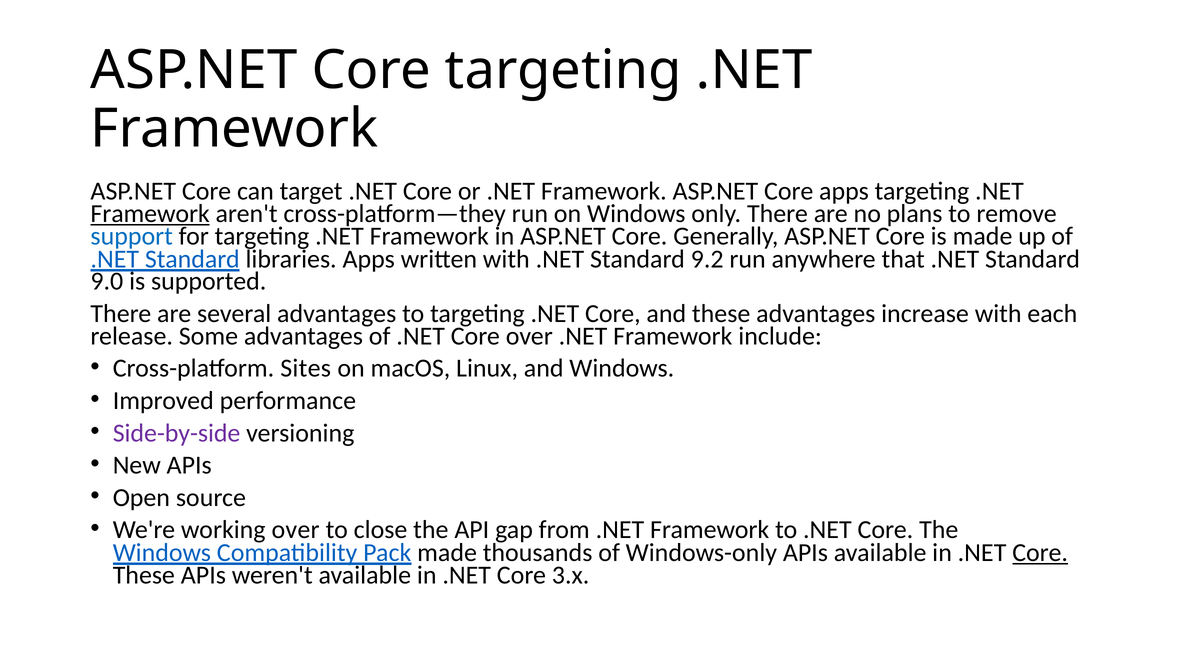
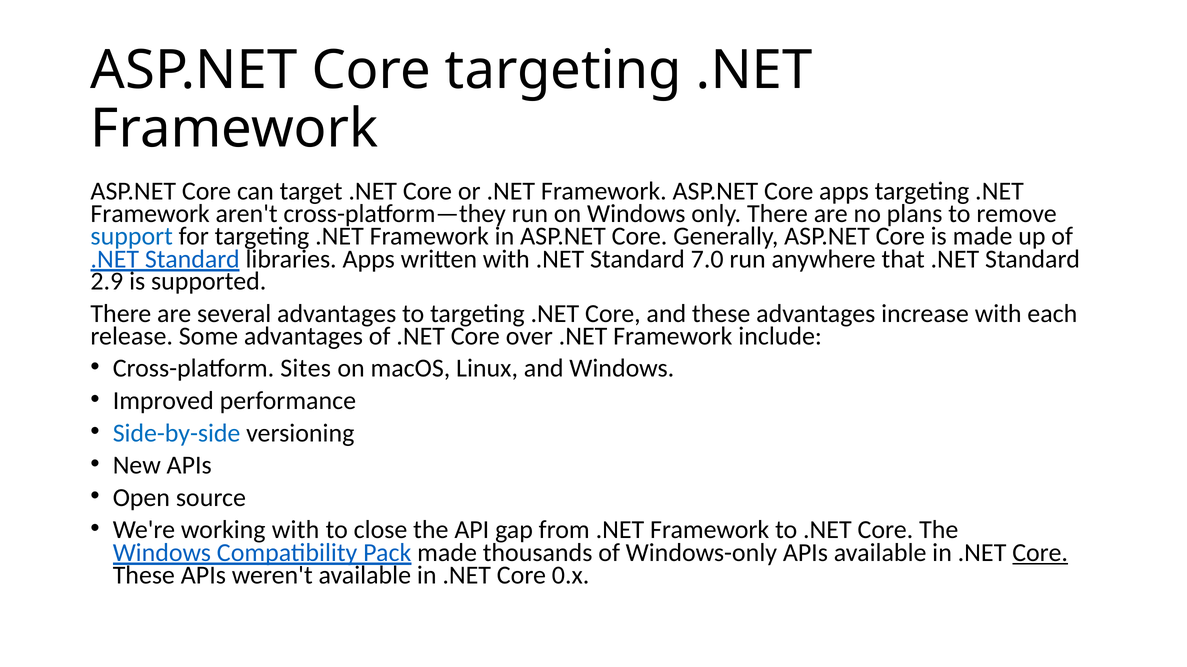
Framework at (150, 214) underline: present -> none
9.2: 9.2 -> 7.0
9.0: 9.0 -> 2.9
Side-by-side colour: purple -> blue
working over: over -> with
3.x: 3.x -> 0.x
